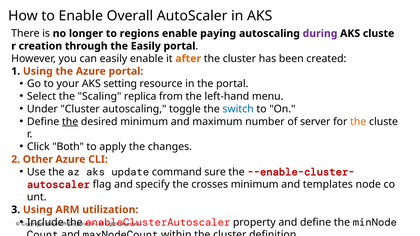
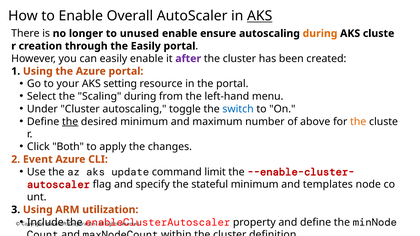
AKS at (260, 16) underline: none -> present
regions: regions -> unused
paying: paying -> ensure
during at (320, 33) colour: purple -> orange
after colour: orange -> purple
Scaling replica: replica -> during
server: server -> above
Other: Other -> Event
sure: sure -> limit
crosses: crosses -> stateful
